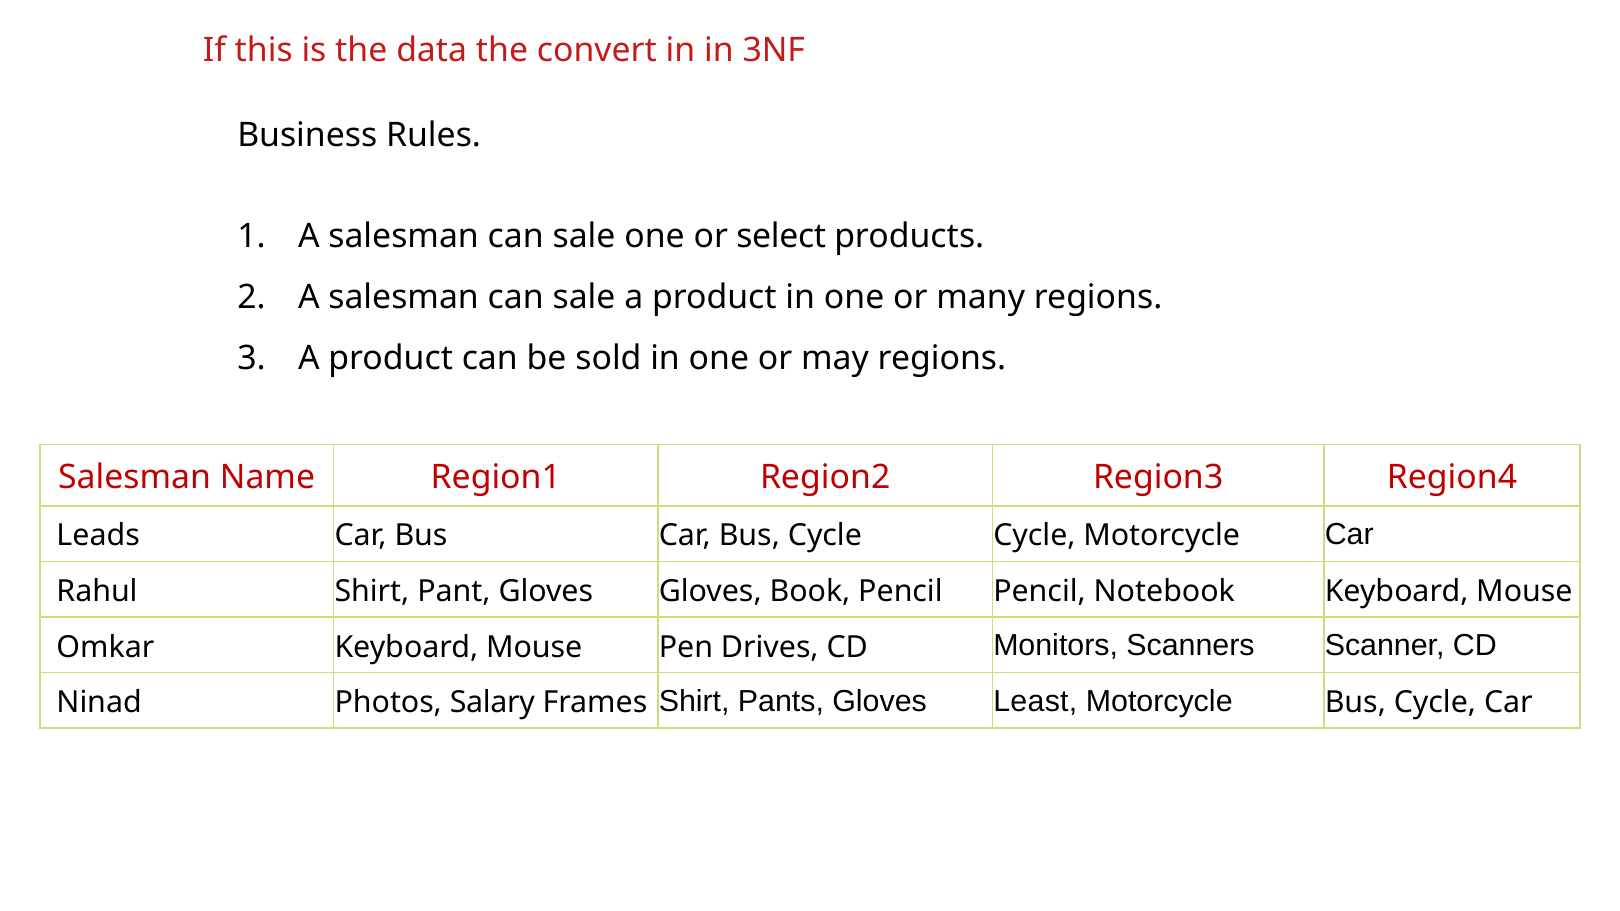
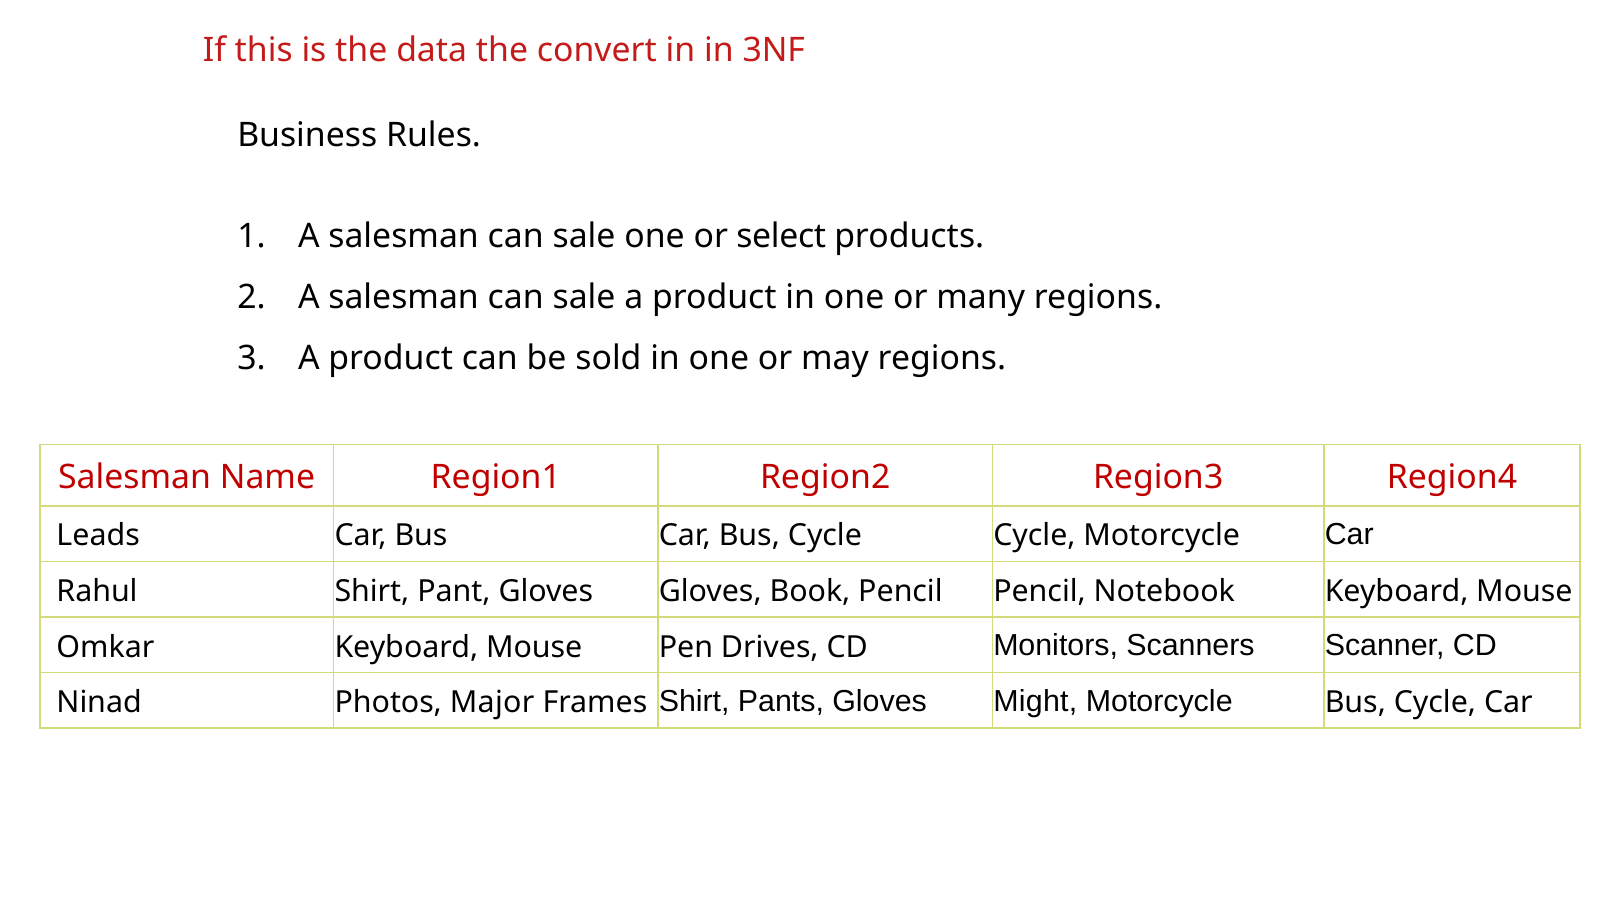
Salary: Salary -> Major
Least: Least -> Might
